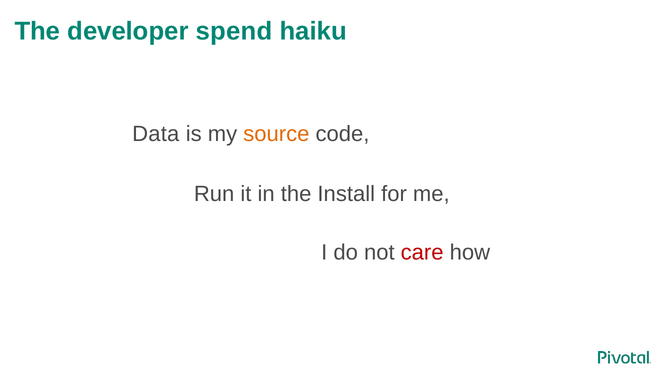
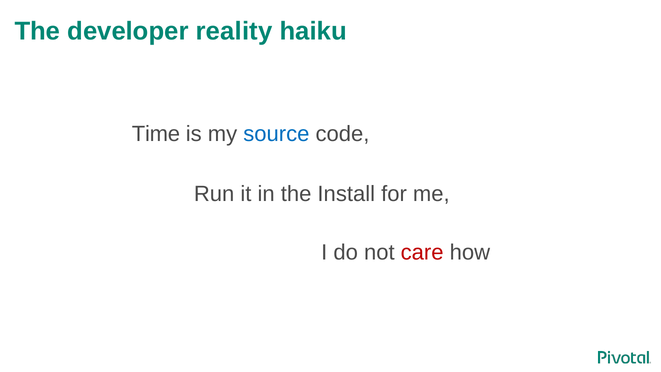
spend: spend -> reality
Data: Data -> Time
source colour: orange -> blue
